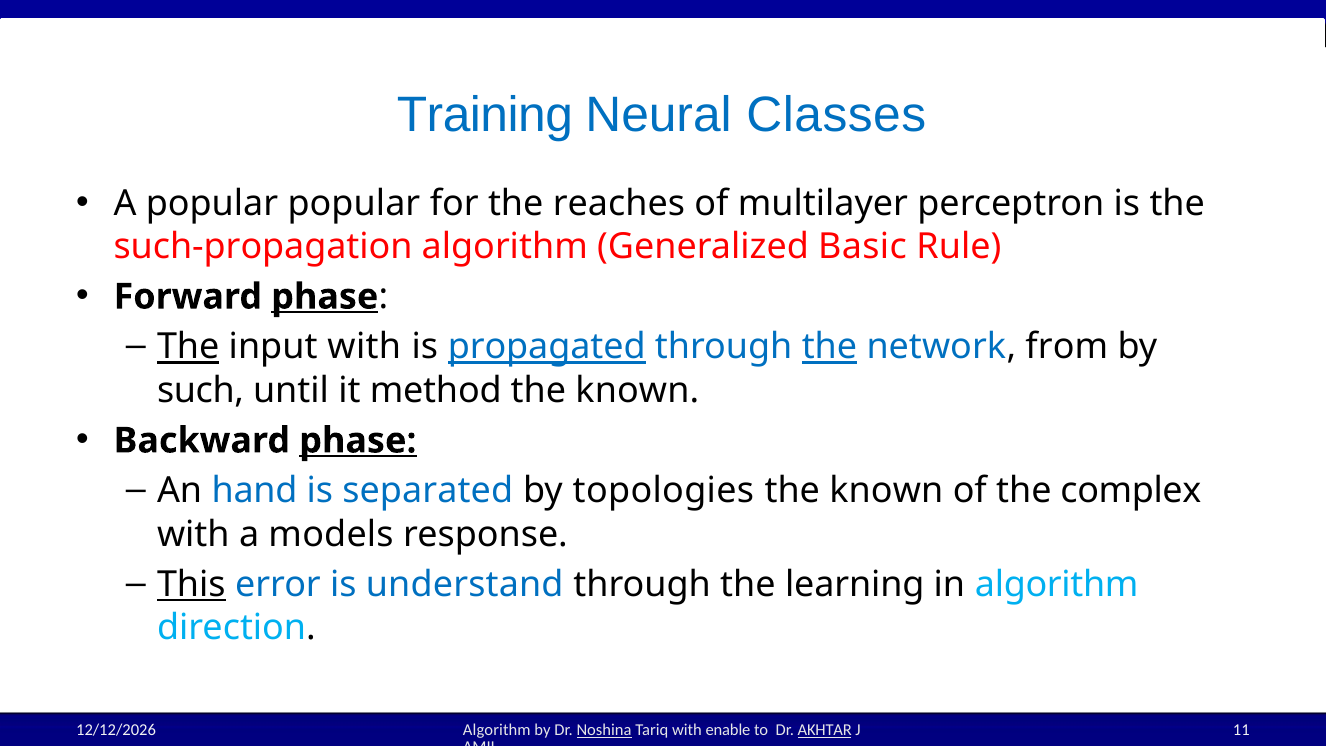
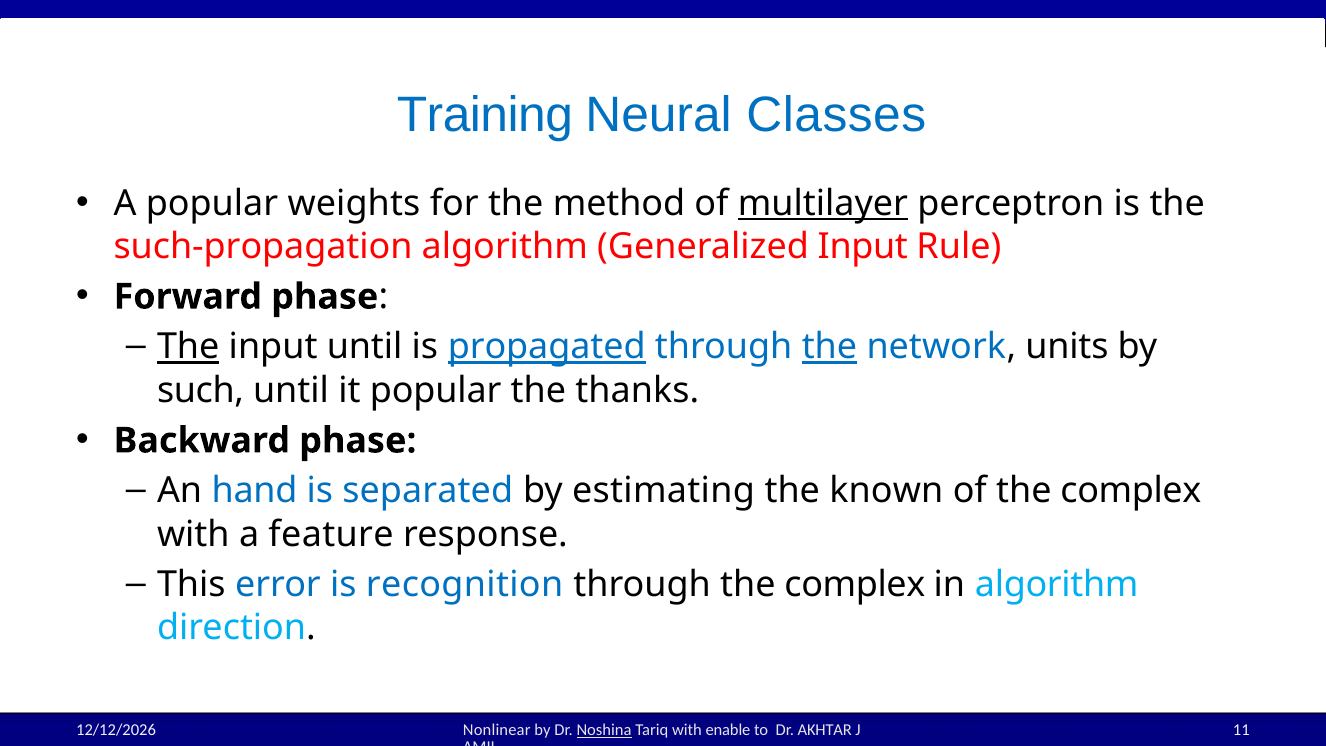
popular popular: popular -> weights
reaches: reaches -> method
multilayer underline: none -> present
Generalized Basic: Basic -> Input
phase at (325, 297) underline: present -> none
input with: with -> until
from: from -> units
it method: method -> popular
known at (637, 390): known -> thanks
phase at (358, 441) underline: present -> none
topologies: topologies -> estimating
models: models -> feature
This underline: present -> none
understand: understand -> recognition
through the learning: learning -> complex
Algorithm at (497, 730): Algorithm -> Nonlinear
AKHTAR underline: present -> none
